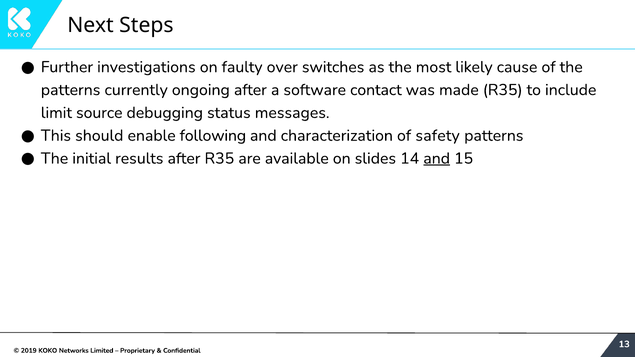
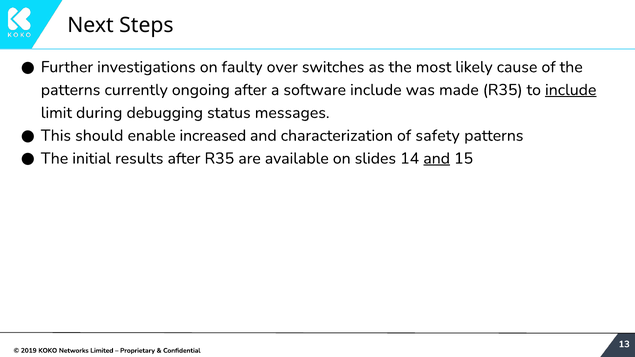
software contact: contact -> include
include at (571, 90) underline: none -> present
source: source -> during
following: following -> increased
